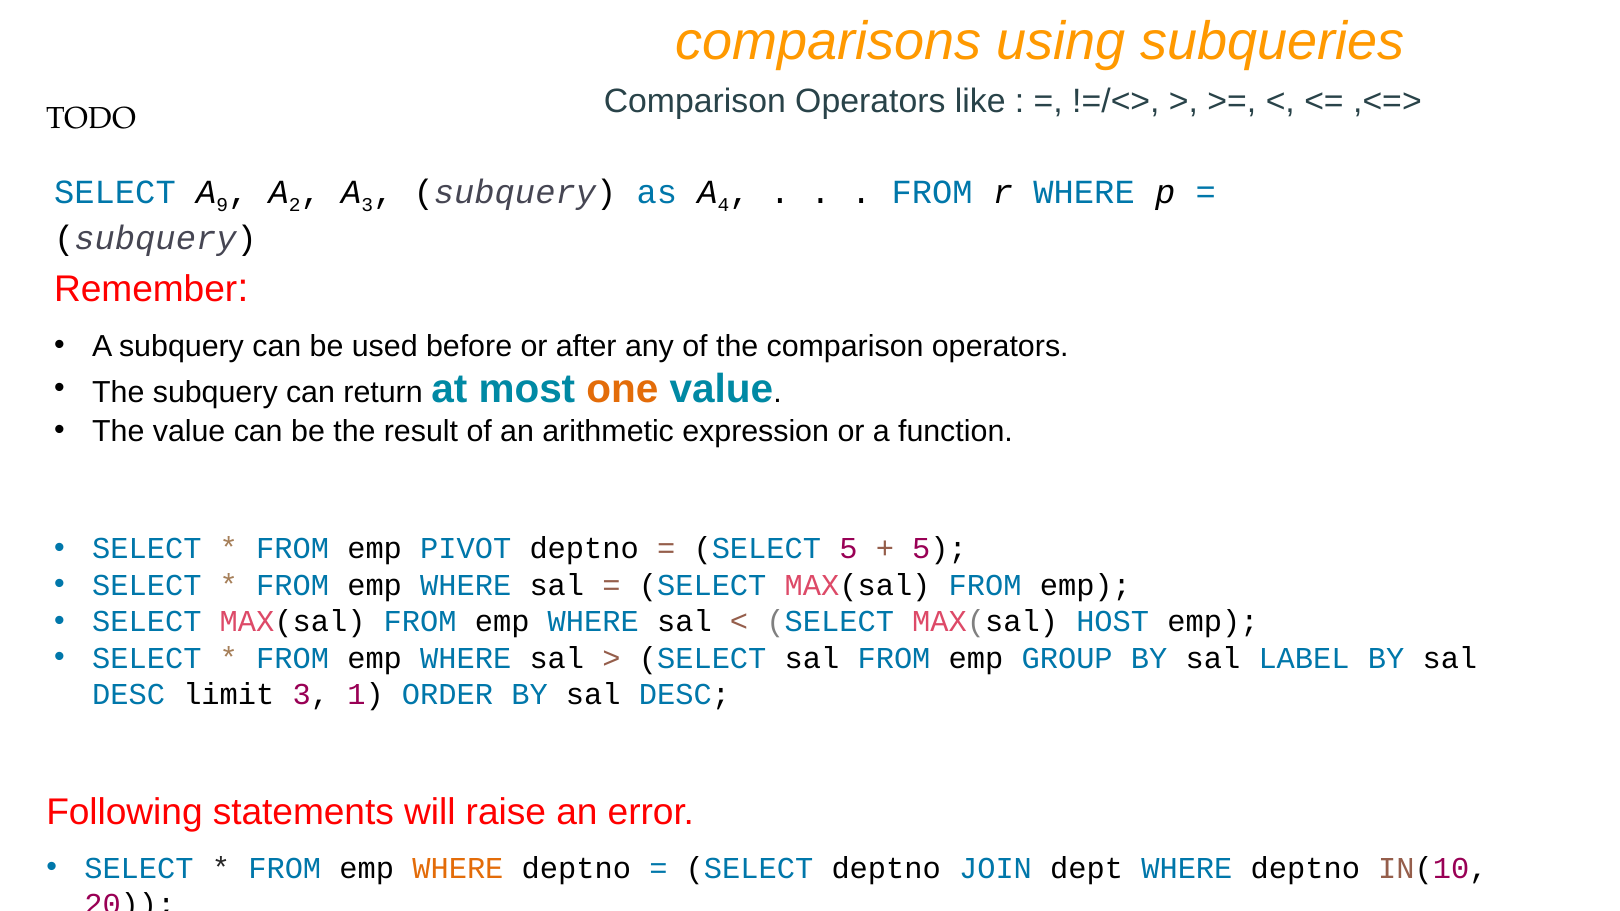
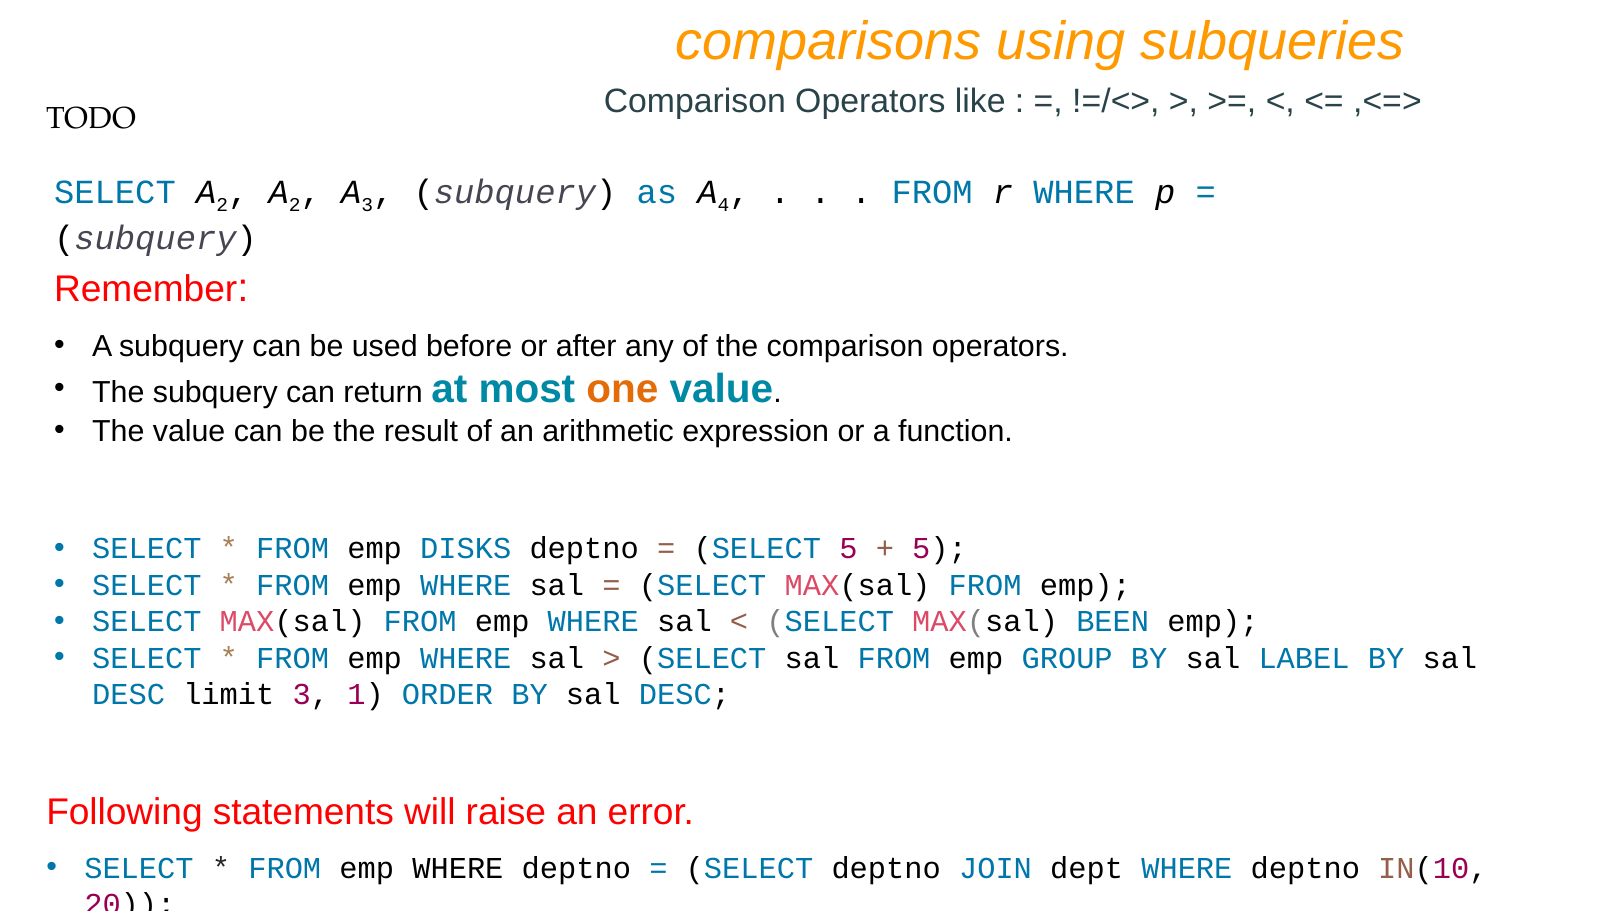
SELECT A 9: 9 -> 2
PIVOT: PIVOT -> DISKS
HOST: HOST -> BEEN
WHERE at (458, 868) colour: orange -> black
